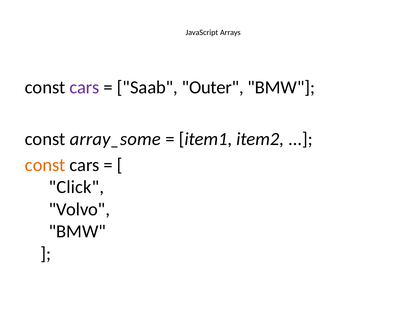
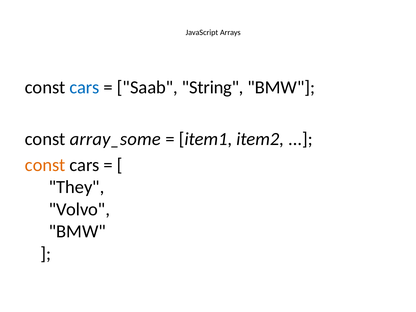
cars at (84, 87) colour: purple -> blue
Outer: Outer -> String
Click: Click -> They
